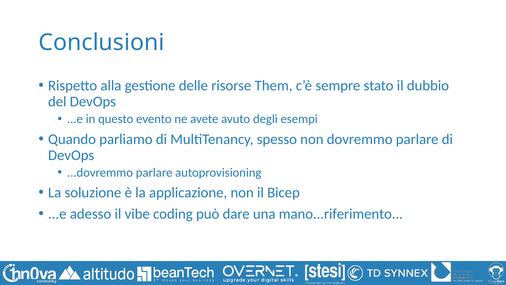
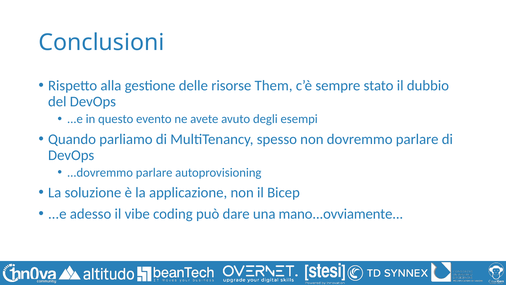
mano...riferimento: mano...riferimento -> mano...ovviamente
